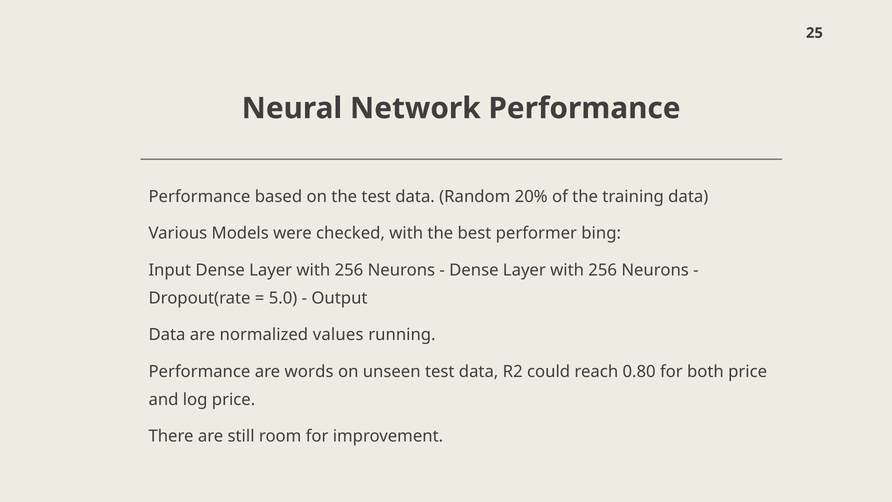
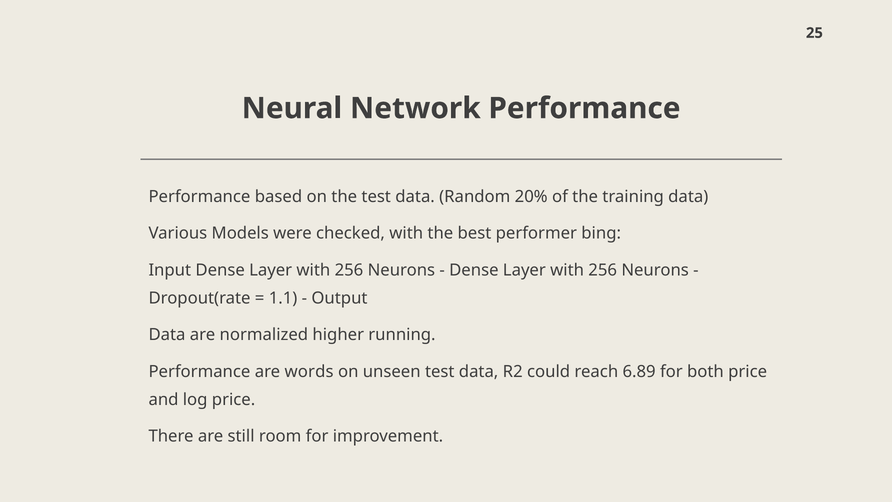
5.0: 5.0 -> 1.1
values: values -> higher
0.80: 0.80 -> 6.89
